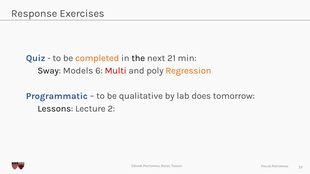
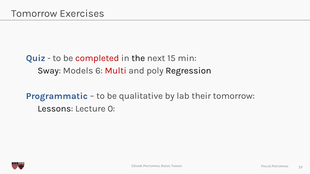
Response at (34, 14): Response -> Tomorrow
completed colour: orange -> red
21: 21 -> 15
Regression colour: orange -> black
does: does -> their
2: 2 -> 0
